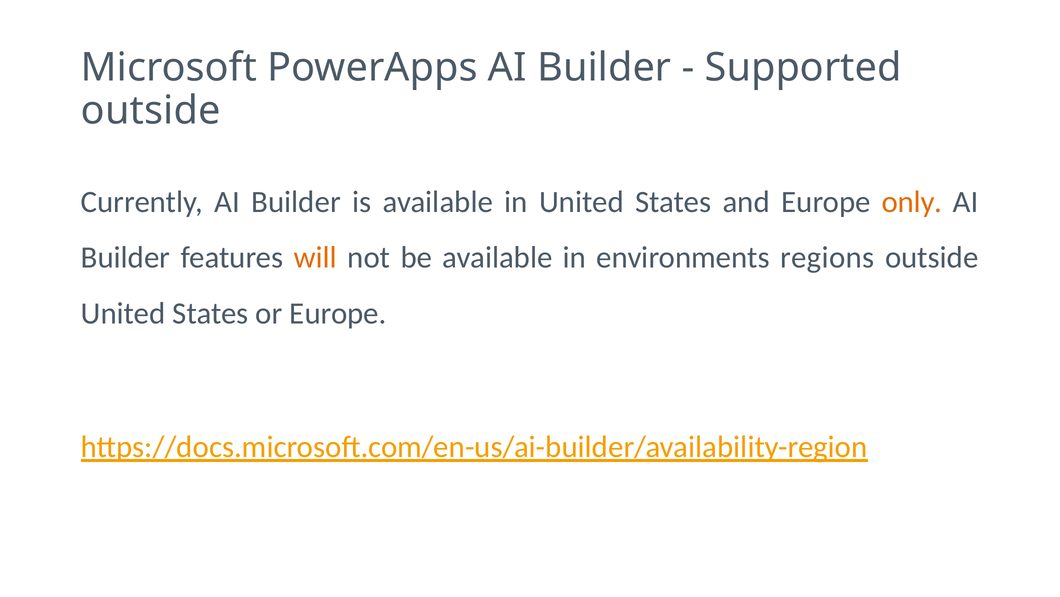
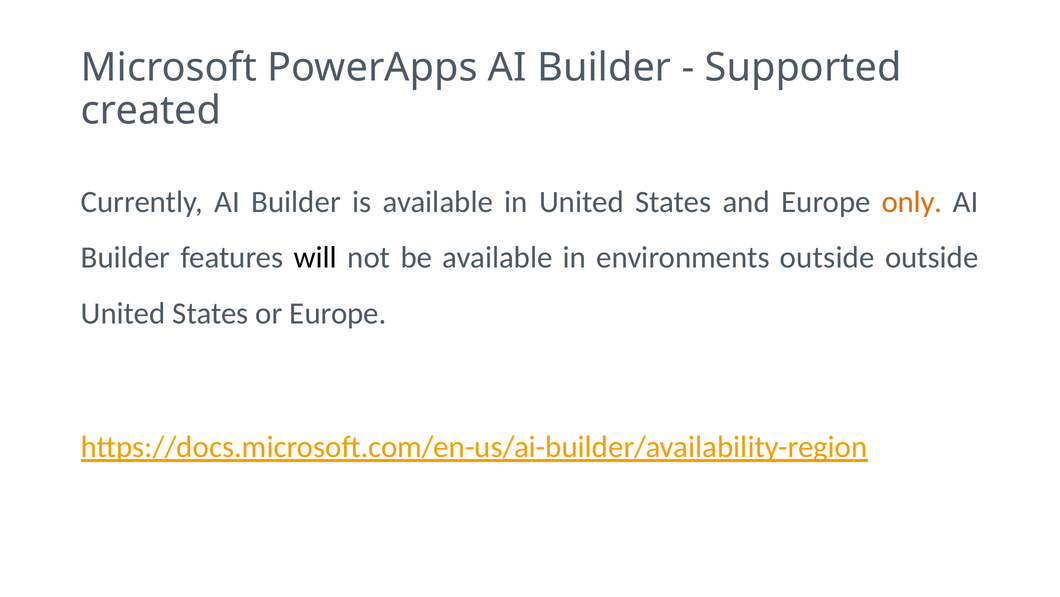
outside at (151, 111): outside -> created
will colour: orange -> black
environments regions: regions -> outside
